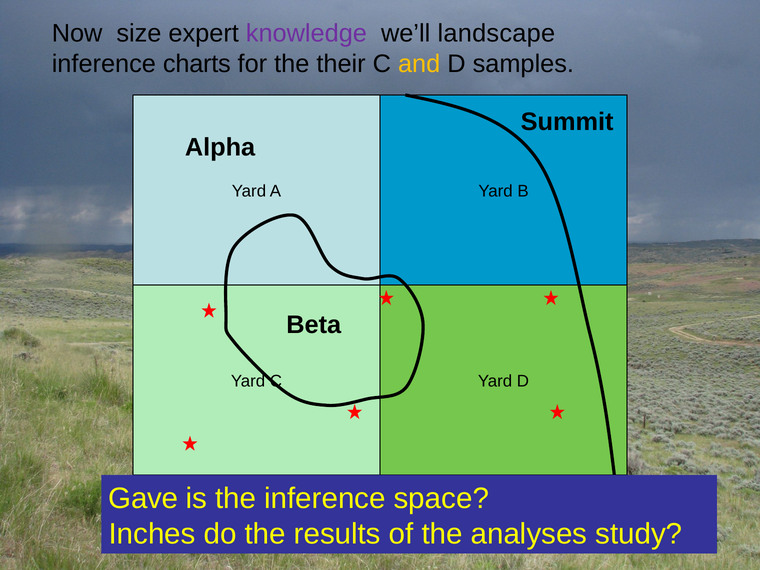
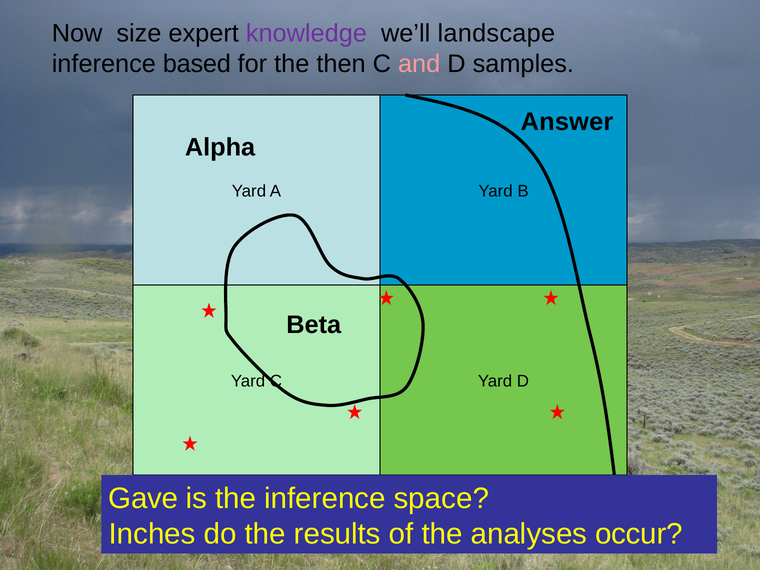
charts: charts -> based
their: their -> then
and colour: yellow -> pink
Summit: Summit -> Answer
study: study -> occur
